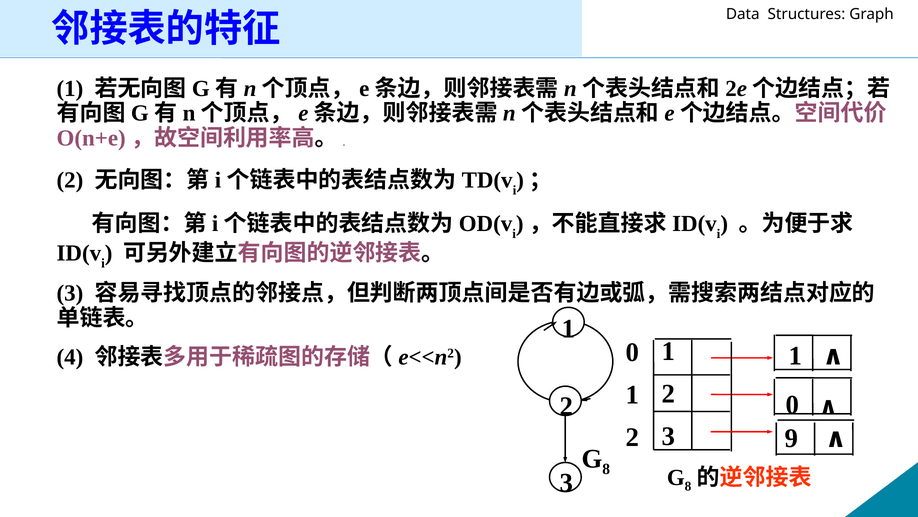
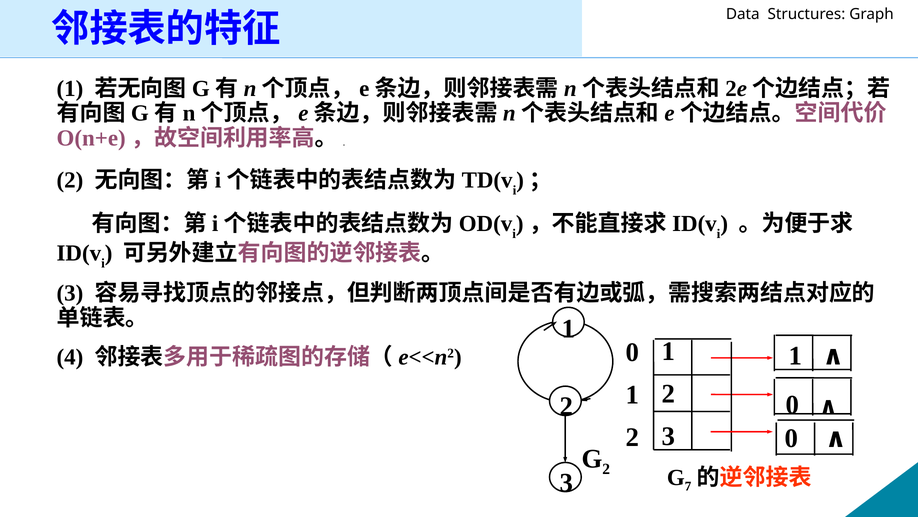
2 9: 9 -> 0
8 at (606, 469): 8 -> 2
8 at (688, 486): 8 -> 7
